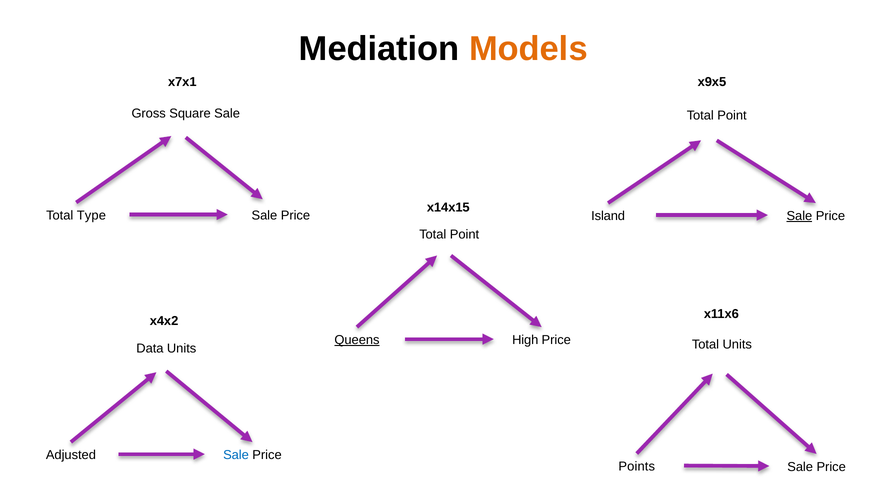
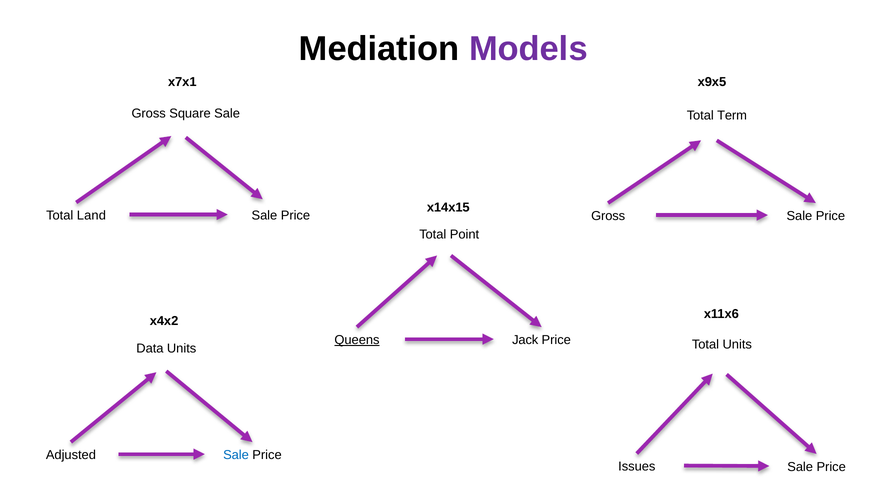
Models colour: orange -> purple
Point at (732, 116): Point -> Term
Type: Type -> Land
Island at (608, 216): Island -> Gross
Sale at (799, 216) underline: present -> none
High: High -> Jack
Points: Points -> Issues
